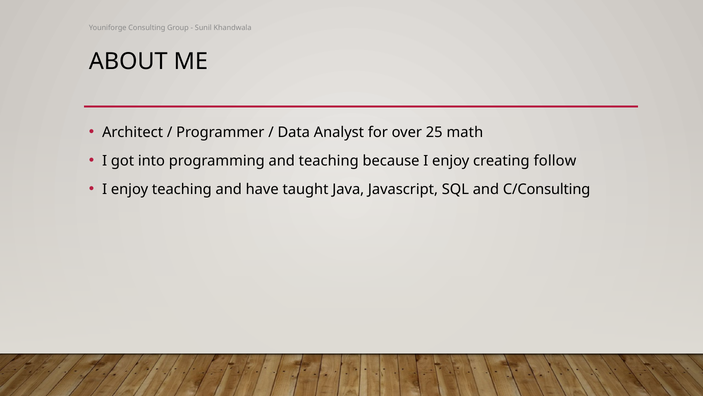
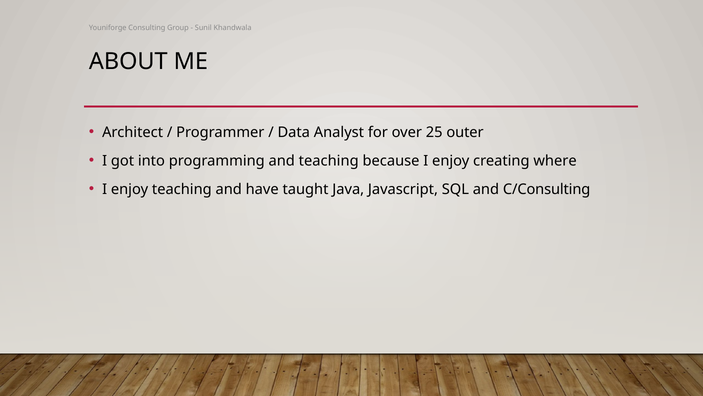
math: math -> outer
follow: follow -> where
